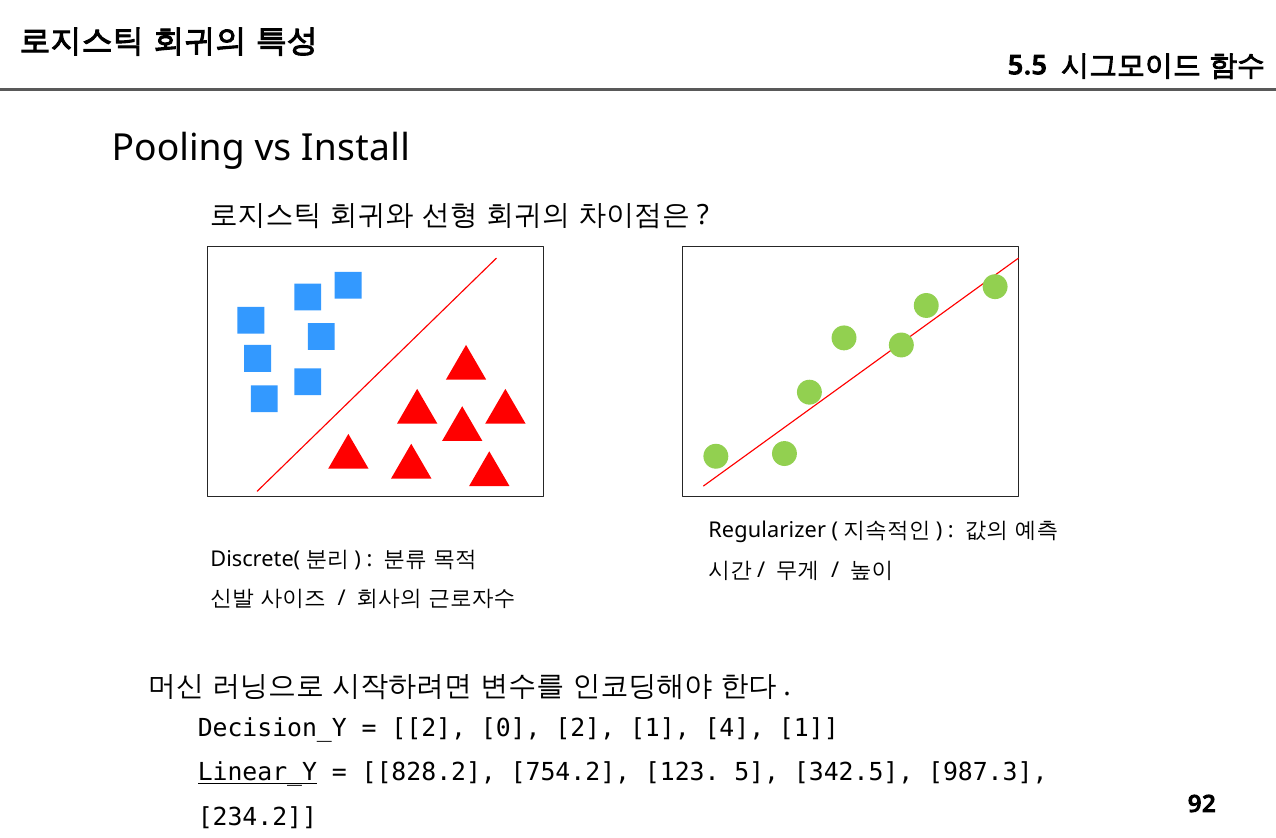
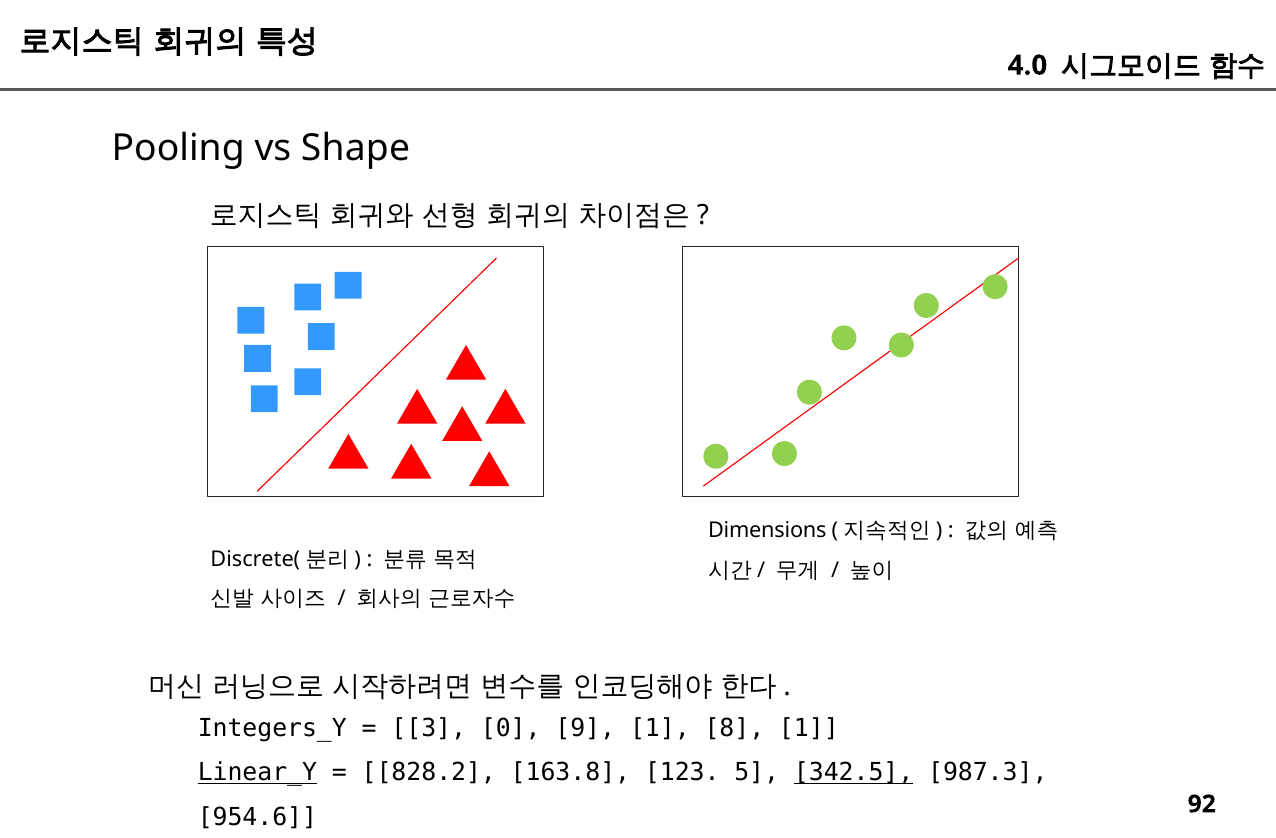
5.5: 5.5 -> 4.0
Install: Install -> Shape
Regularizer: Regularizer -> Dimensions
Decision_Y: Decision_Y -> Integers_Y
2 at (429, 728): 2 -> 3
0 2: 2 -> 9
4: 4 -> 8
754.2: 754.2 -> 163.8
342.5 underline: none -> present
234.2: 234.2 -> 954.6
